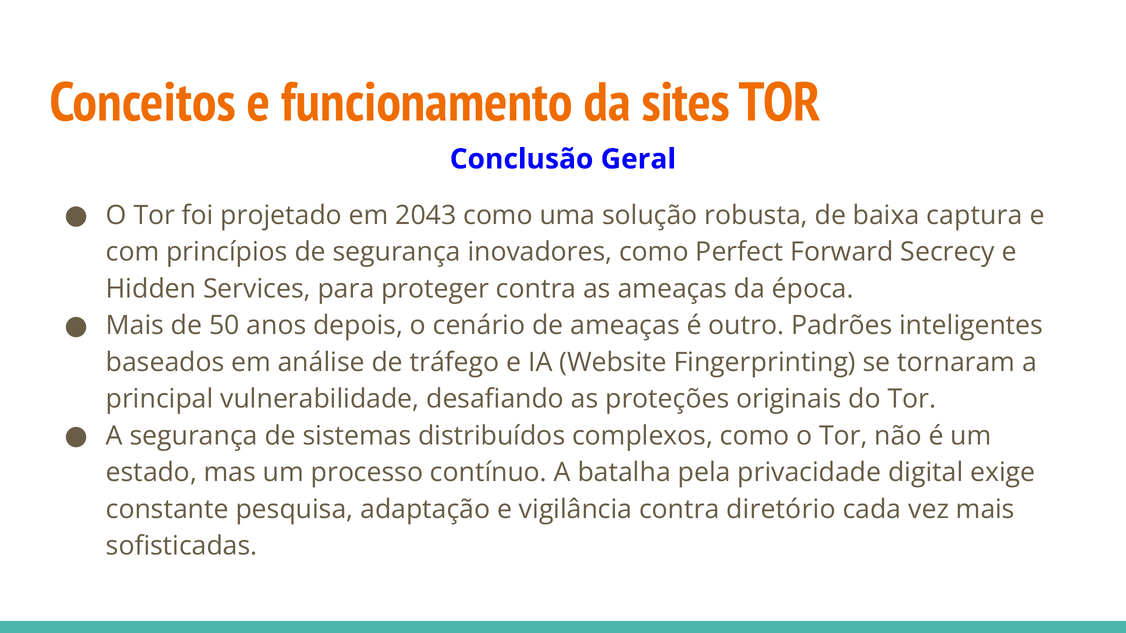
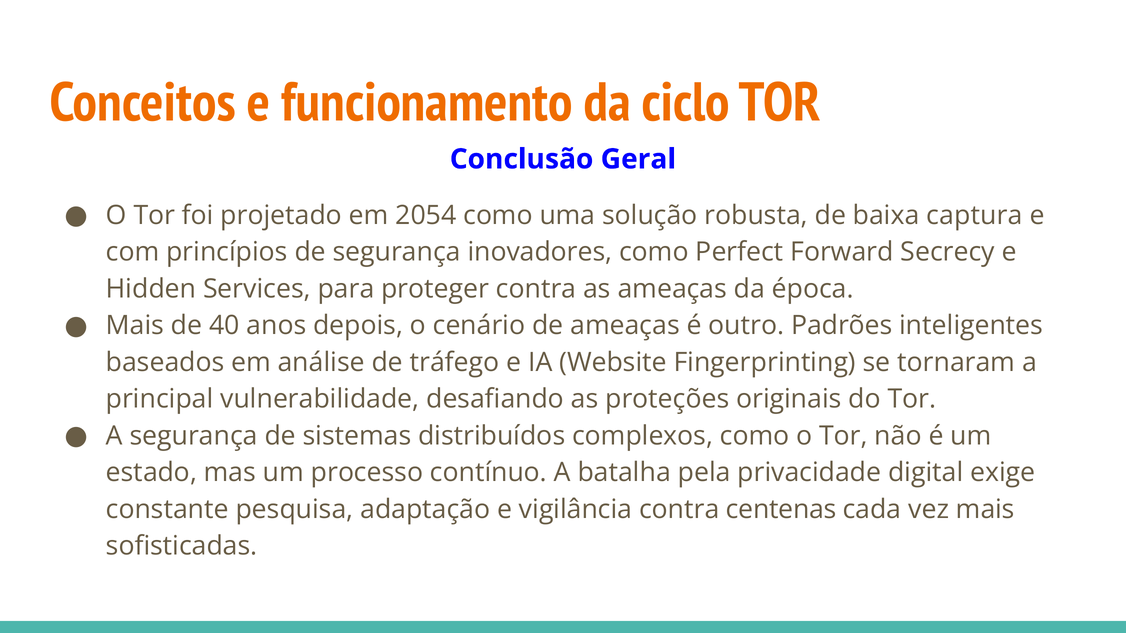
sites: sites -> ciclo
2043: 2043 -> 2054
50: 50 -> 40
diretório: diretório -> centenas
